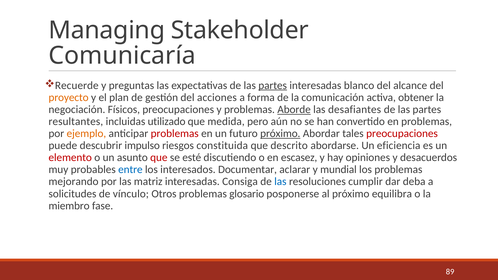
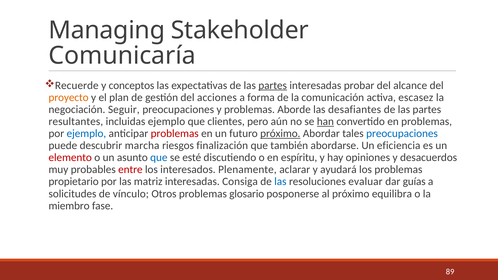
preguntas: preguntas -> conceptos
blanco: blanco -> probar
obtener: obtener -> escasez
Físicos: Físicos -> Seguir
Aborde underline: present -> none
incluidas utilizado: utilizado -> ejemplo
medida: medida -> clientes
han underline: none -> present
ejemplo at (86, 134) colour: orange -> blue
preocupaciones at (402, 134) colour: red -> blue
impulso: impulso -> marcha
constituida: constituida -> finalización
descrito: descrito -> también
que at (159, 158) colour: red -> blue
escasez: escasez -> espíritu
entre colour: blue -> red
Documentar: Documentar -> Plenamente
mundial: mundial -> ayudará
mejorando: mejorando -> propietario
cumplir: cumplir -> evaluar
deba: deba -> guías
